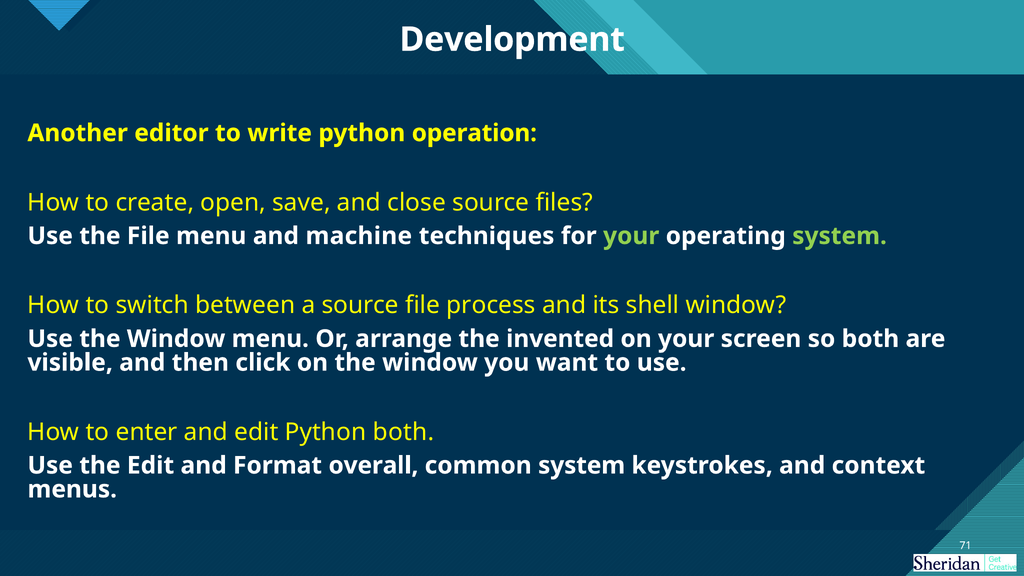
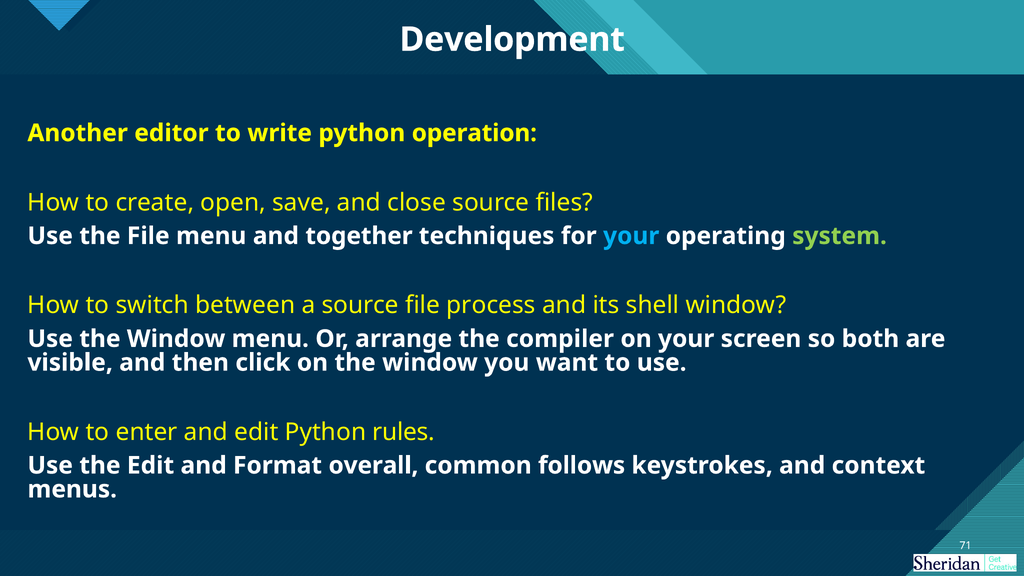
machine: machine -> together
your at (631, 236) colour: light green -> light blue
invented: invented -> compiler
Python both: both -> rules
common system: system -> follows
